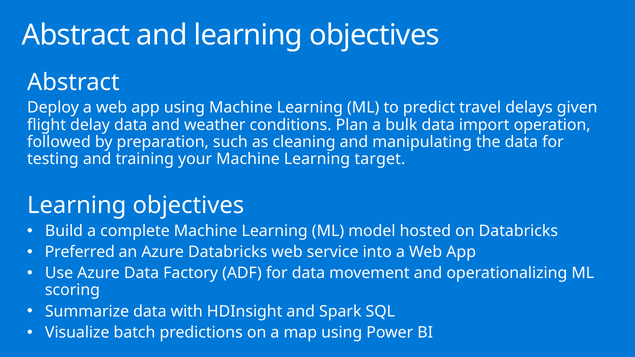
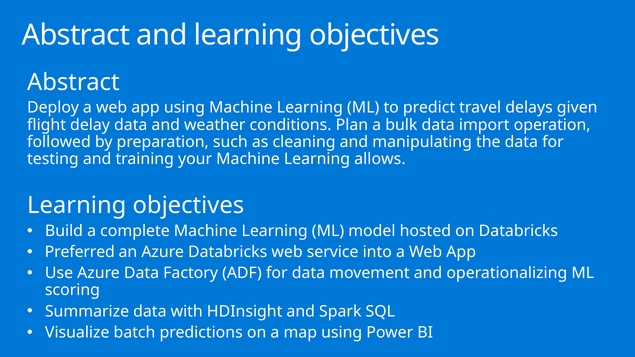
target: target -> allows
